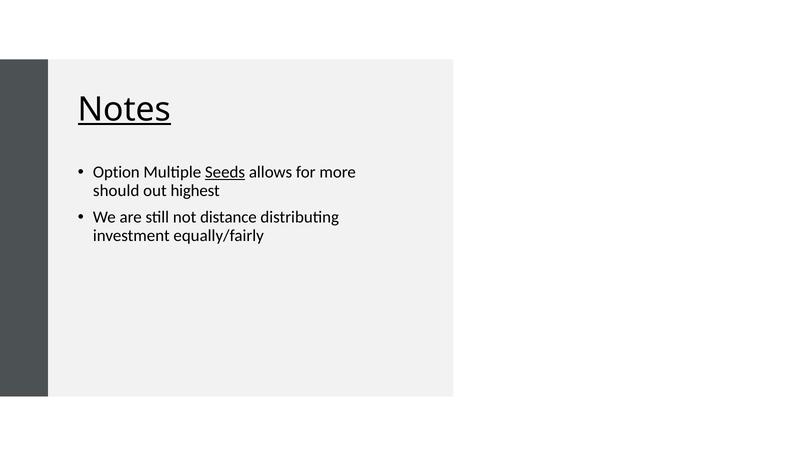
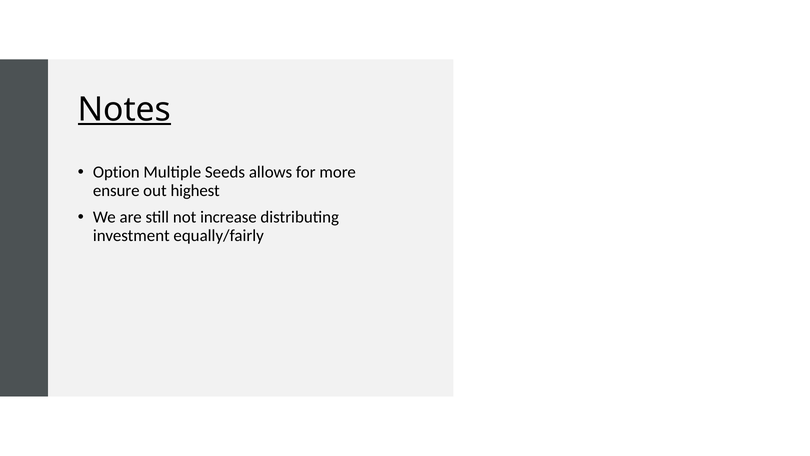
Seeds underline: present -> none
should: should -> ensure
distance: distance -> increase
